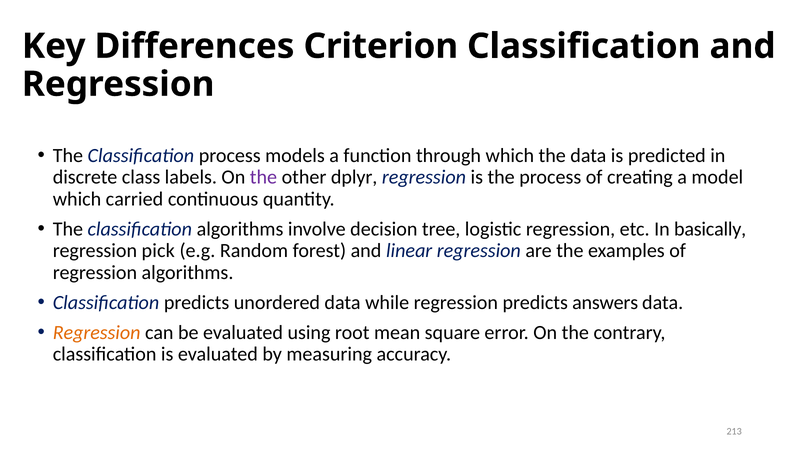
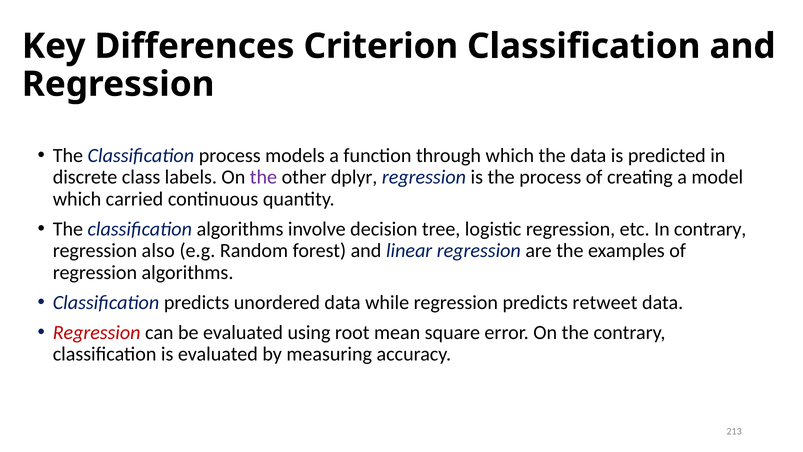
In basically: basically -> contrary
pick: pick -> also
answers: answers -> retweet
Regression at (97, 332) colour: orange -> red
